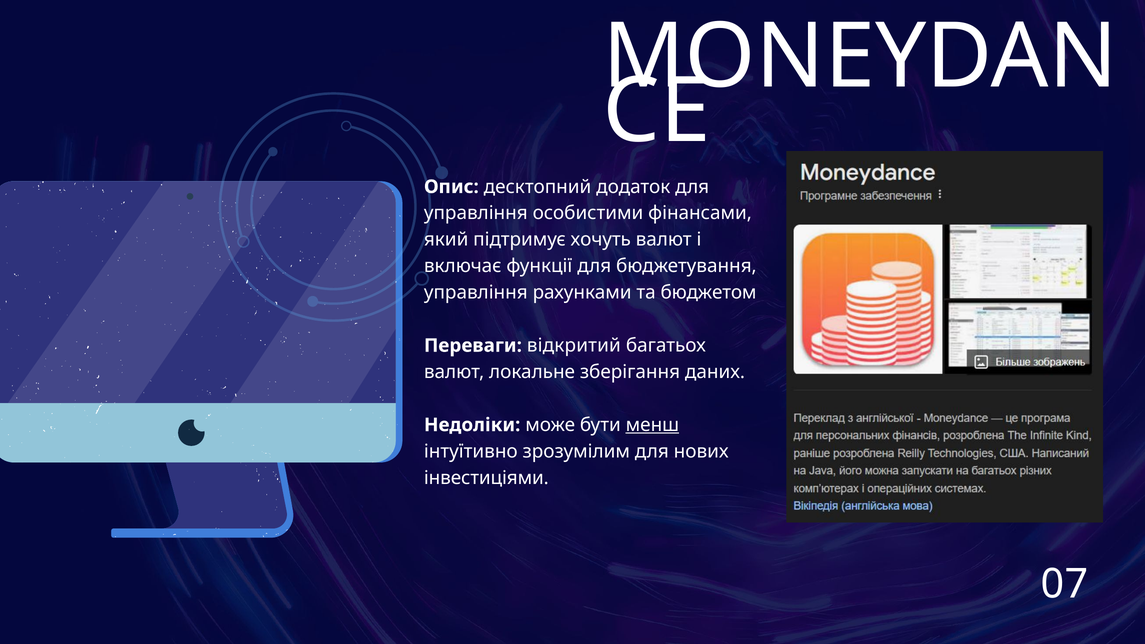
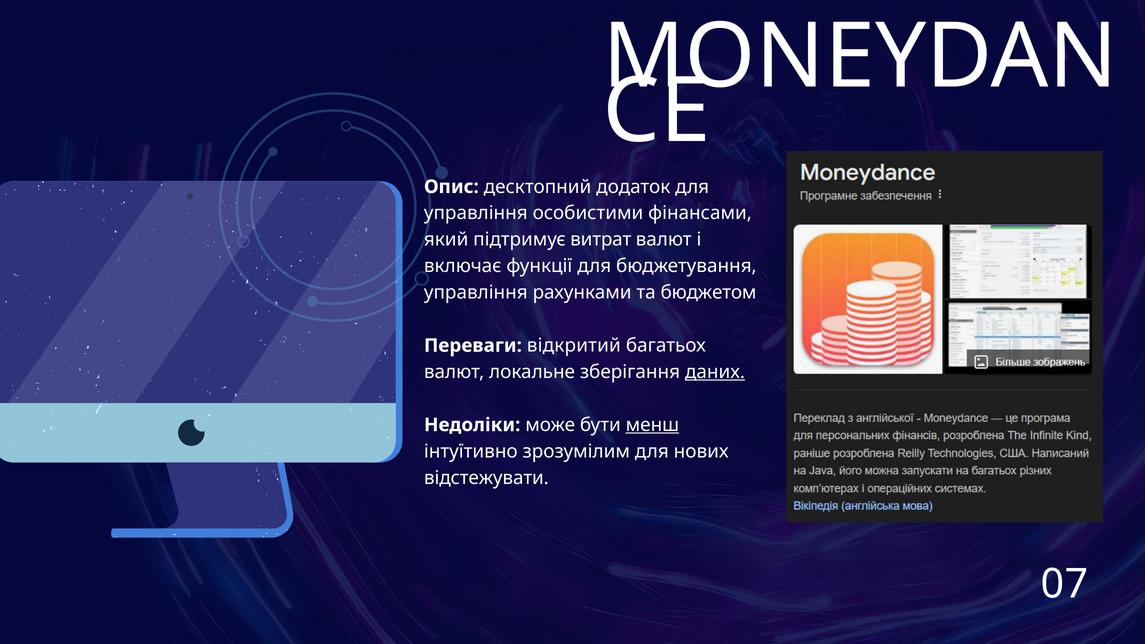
хочуть: хочуть -> витрат
даних underline: none -> present
інвестиціями: інвестиціями -> відстежувати
